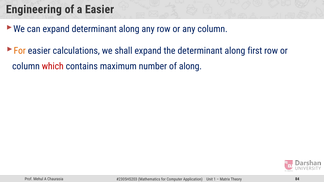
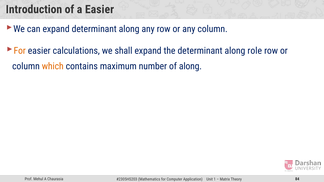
Engineering: Engineering -> Introduction
first: first -> role
which colour: red -> orange
